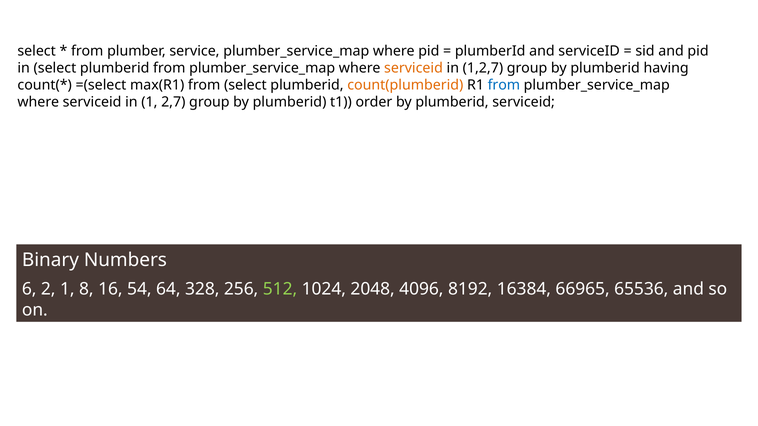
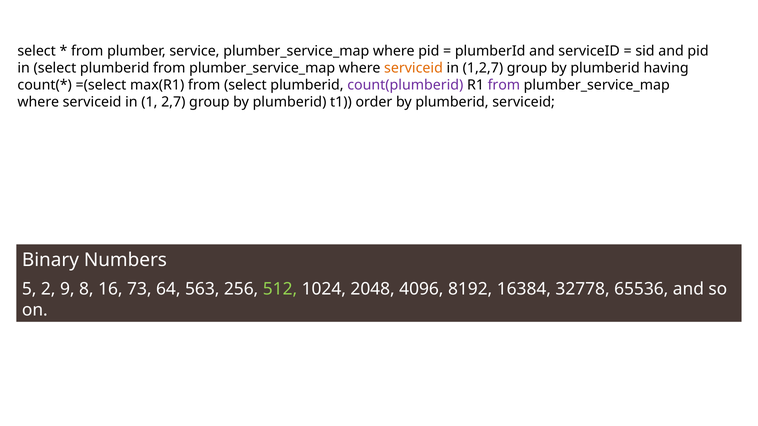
count(plumberid colour: orange -> purple
from at (504, 85) colour: blue -> purple
6: 6 -> 5
2 1: 1 -> 9
54: 54 -> 73
328: 328 -> 563
66965: 66965 -> 32778
